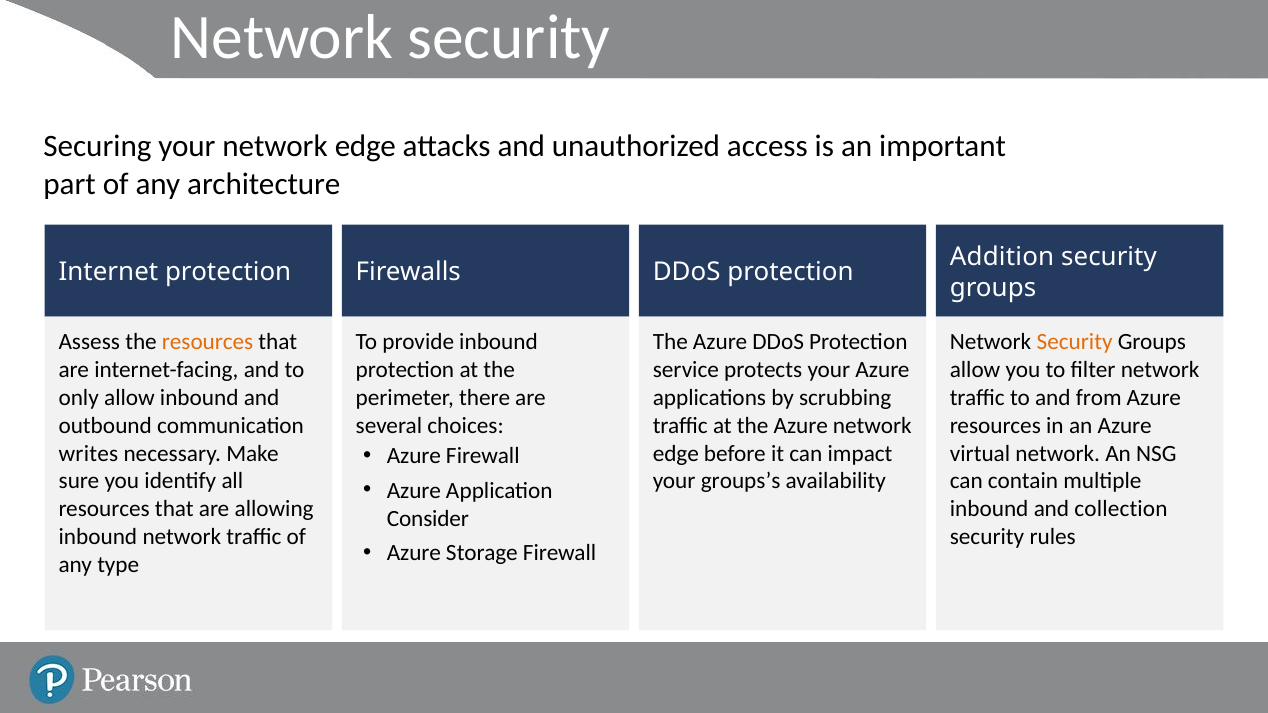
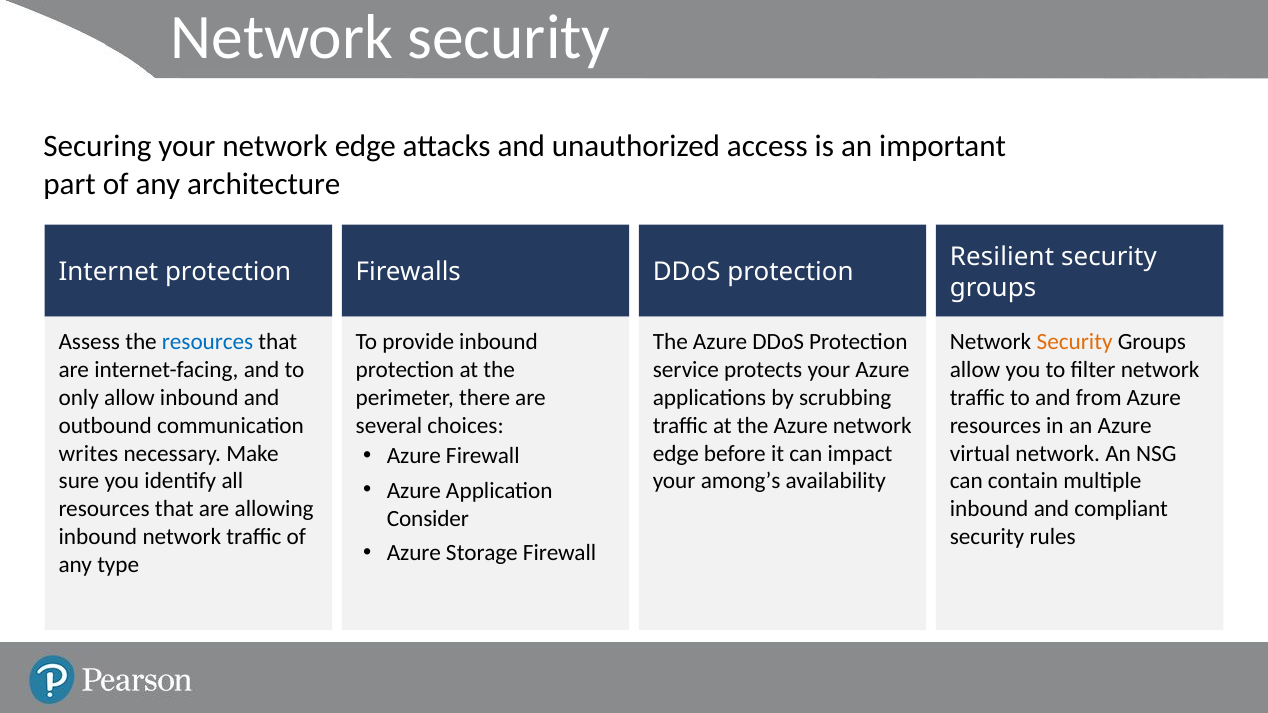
Addition: Addition -> Resilient
resources at (208, 342) colour: orange -> blue
groups’s: groups’s -> among’s
collection: collection -> compliant
